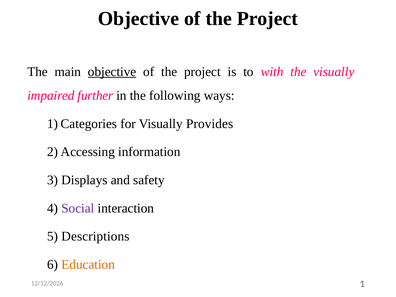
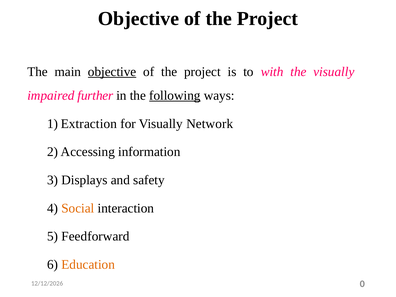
following underline: none -> present
Categories: Categories -> Extraction
Provides: Provides -> Network
Social colour: purple -> orange
Descriptions: Descriptions -> Feedforward
1 at (362, 284): 1 -> 0
